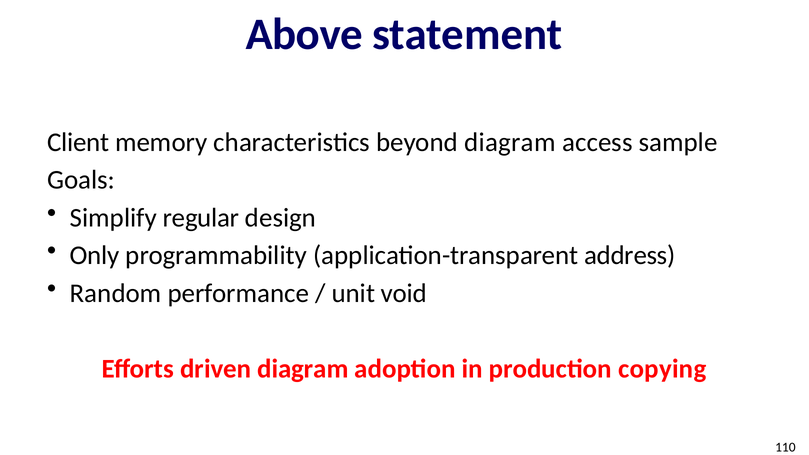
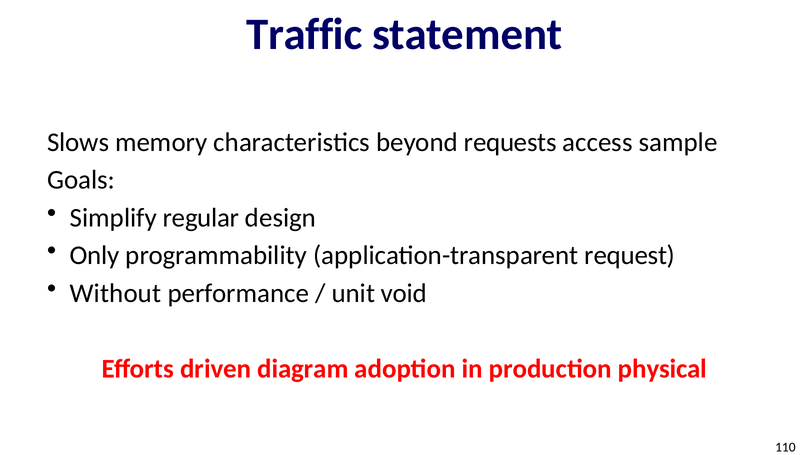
Above: Above -> Traffic
Client: Client -> Slows
beyond diagram: diagram -> requests
address: address -> request
Random: Random -> Without
copying: copying -> physical
